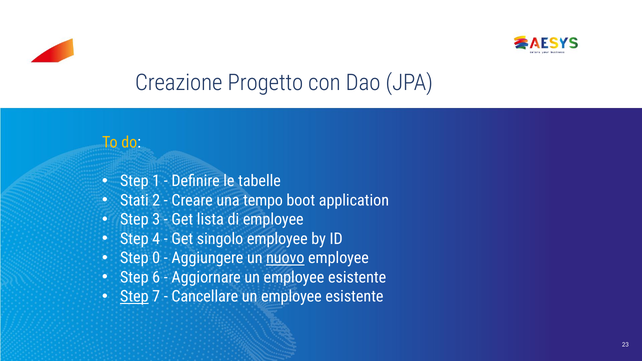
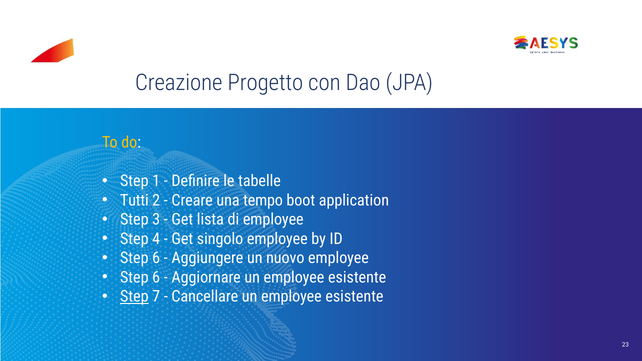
Stati: Stati -> Tutti
0 at (156, 258): 0 -> 6
nuovo underline: present -> none
